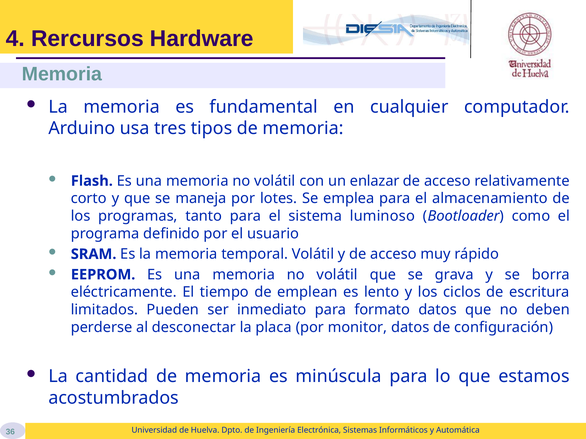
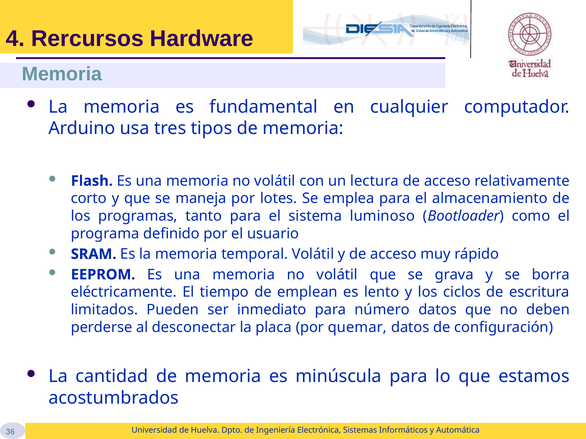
enlazar: enlazar -> lectura
formato: formato -> número
monitor: monitor -> quemar
